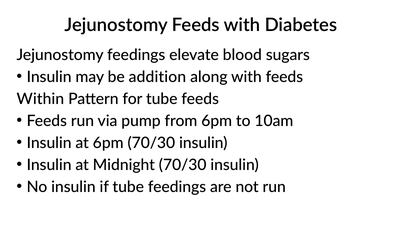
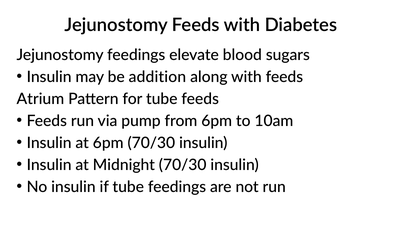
Within: Within -> Atrium
